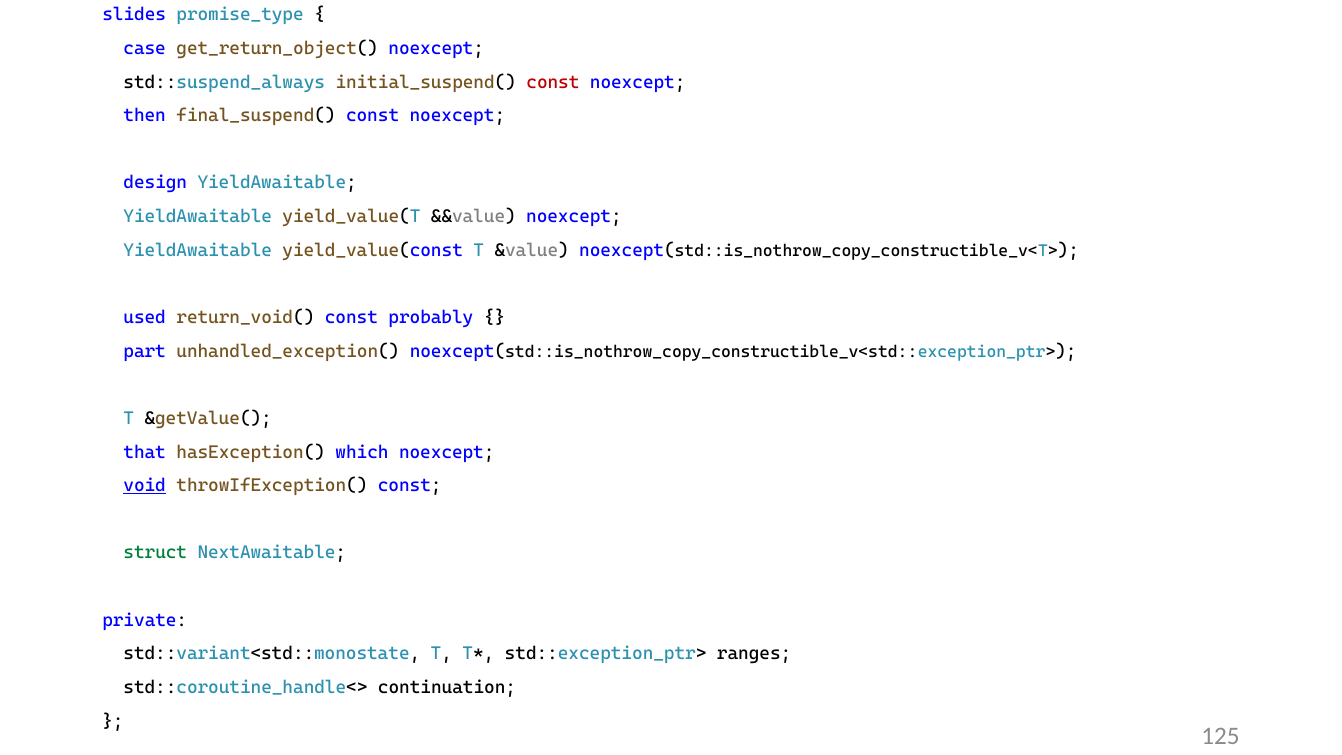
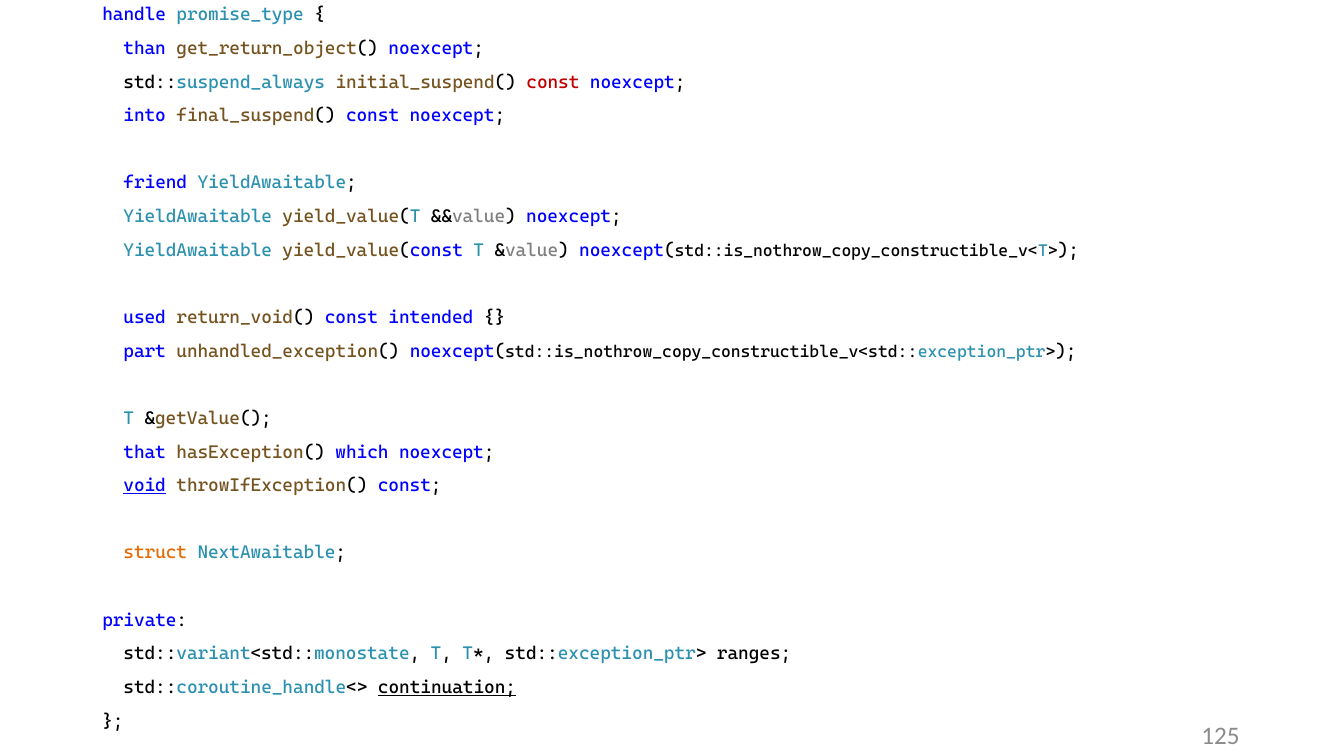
slides: slides -> handle
case: case -> than
then: then -> into
design: design -> friend
probably: probably -> intended
struct colour: green -> orange
continuation underline: none -> present
